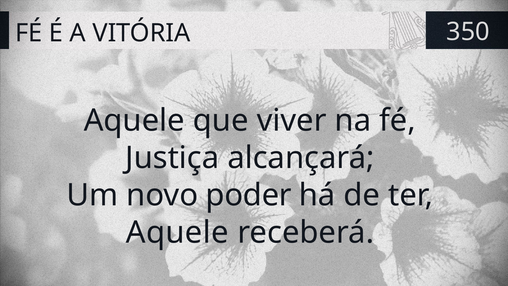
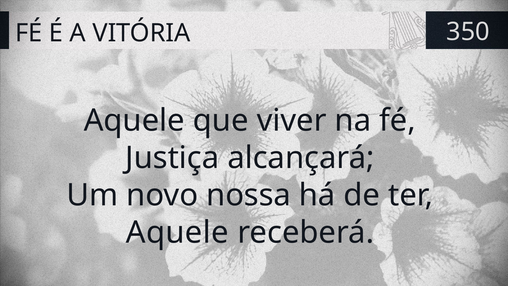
poder: poder -> nossa
